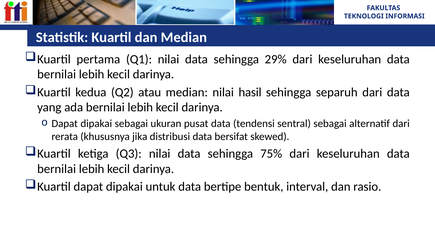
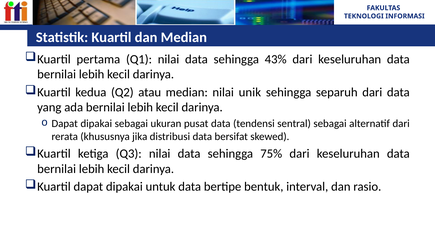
29%: 29% -> 43%
hasil: hasil -> unik
